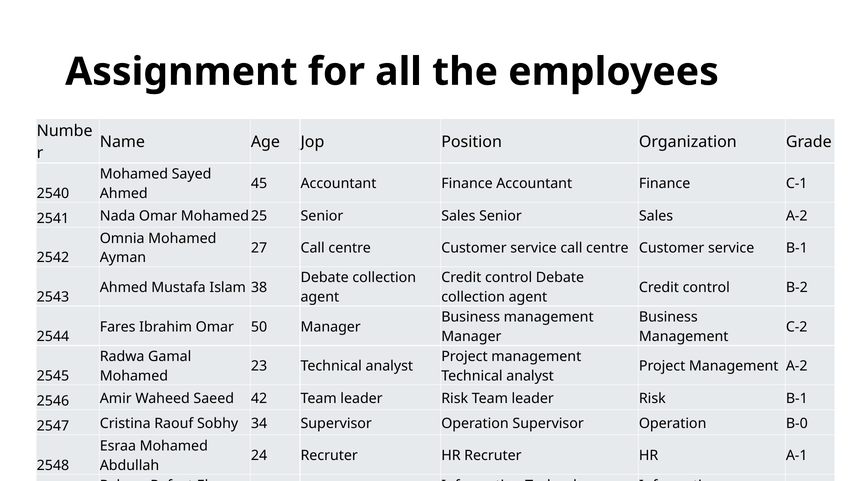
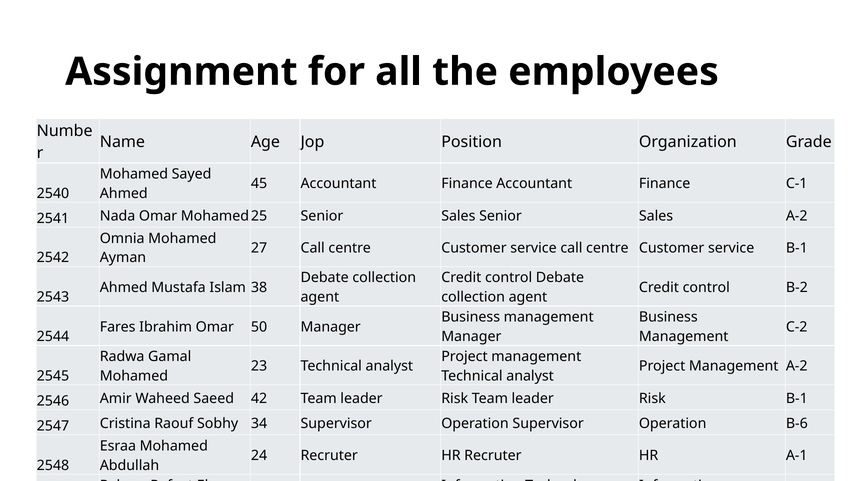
B-0: B-0 -> B-6
